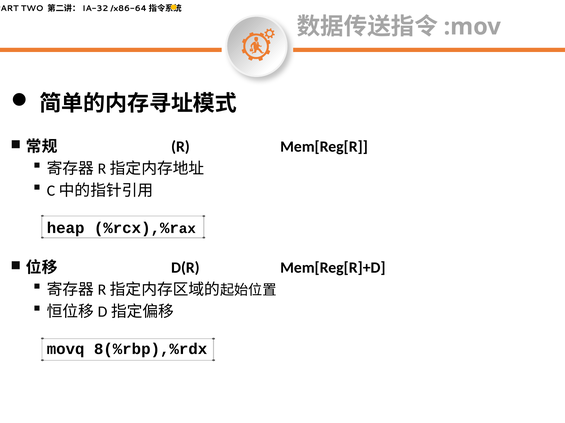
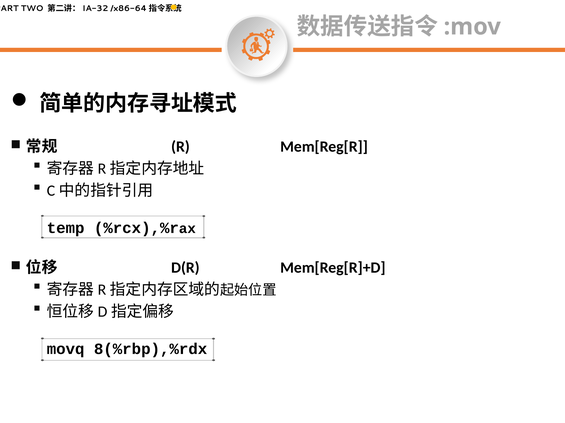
heap: heap -> temp
